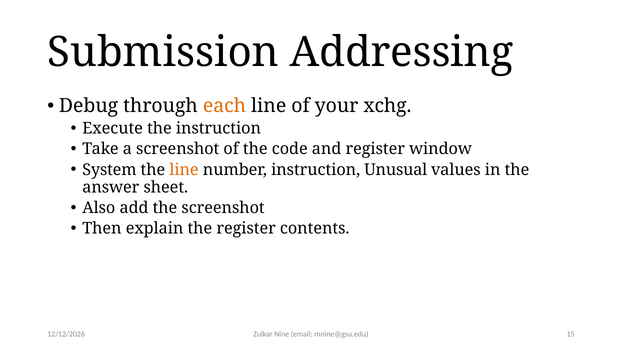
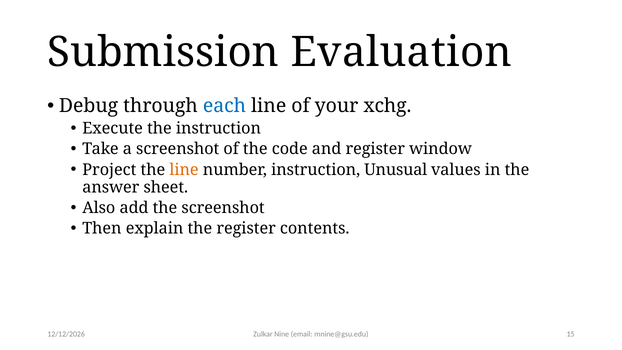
Addressing: Addressing -> Evaluation
each colour: orange -> blue
System: System -> Project
